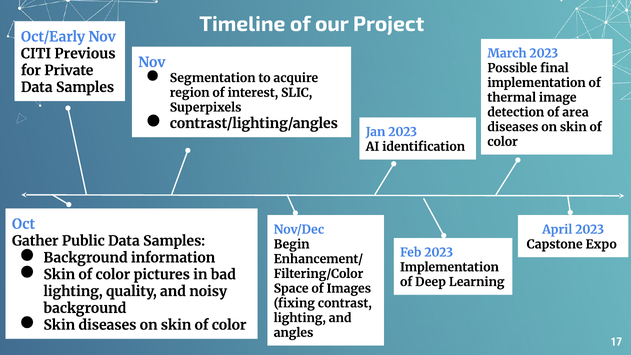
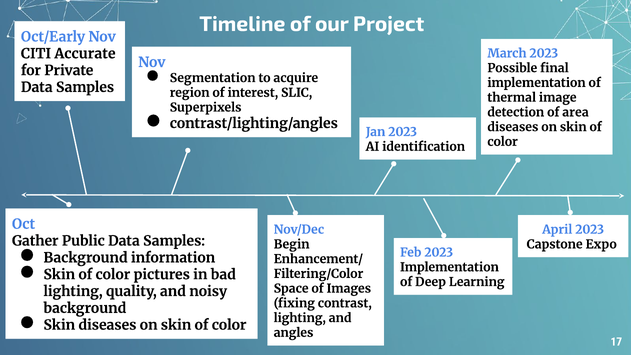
Previous: Previous -> Accurate
